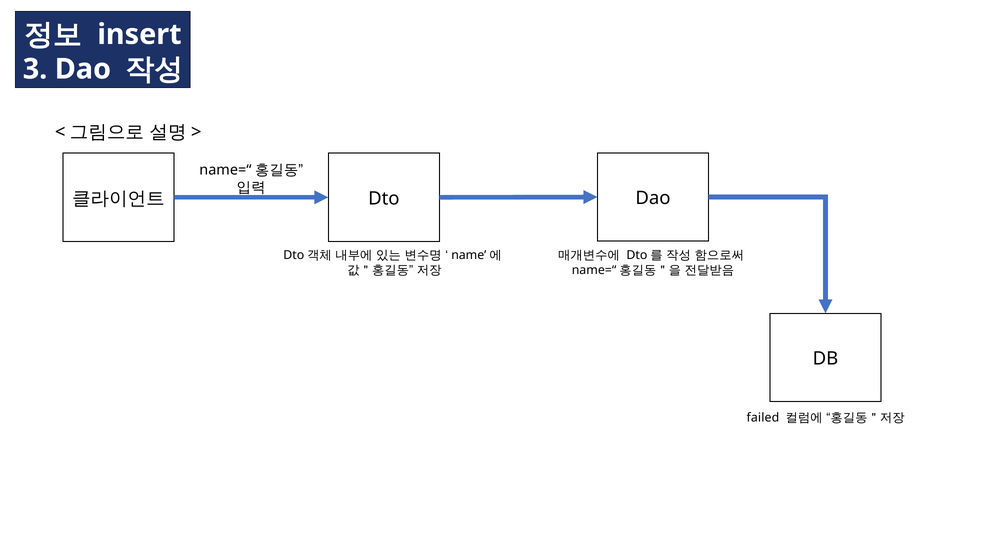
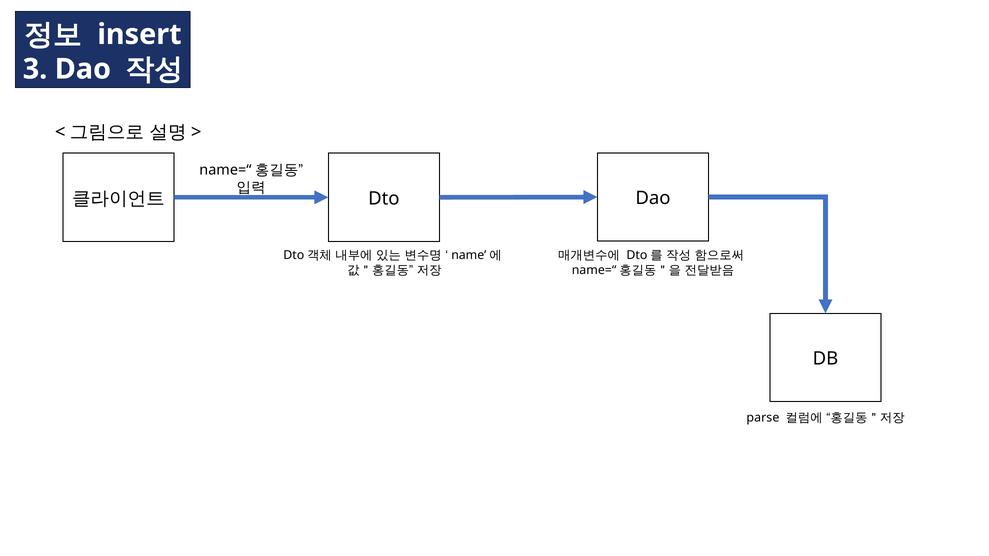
failed: failed -> parse
